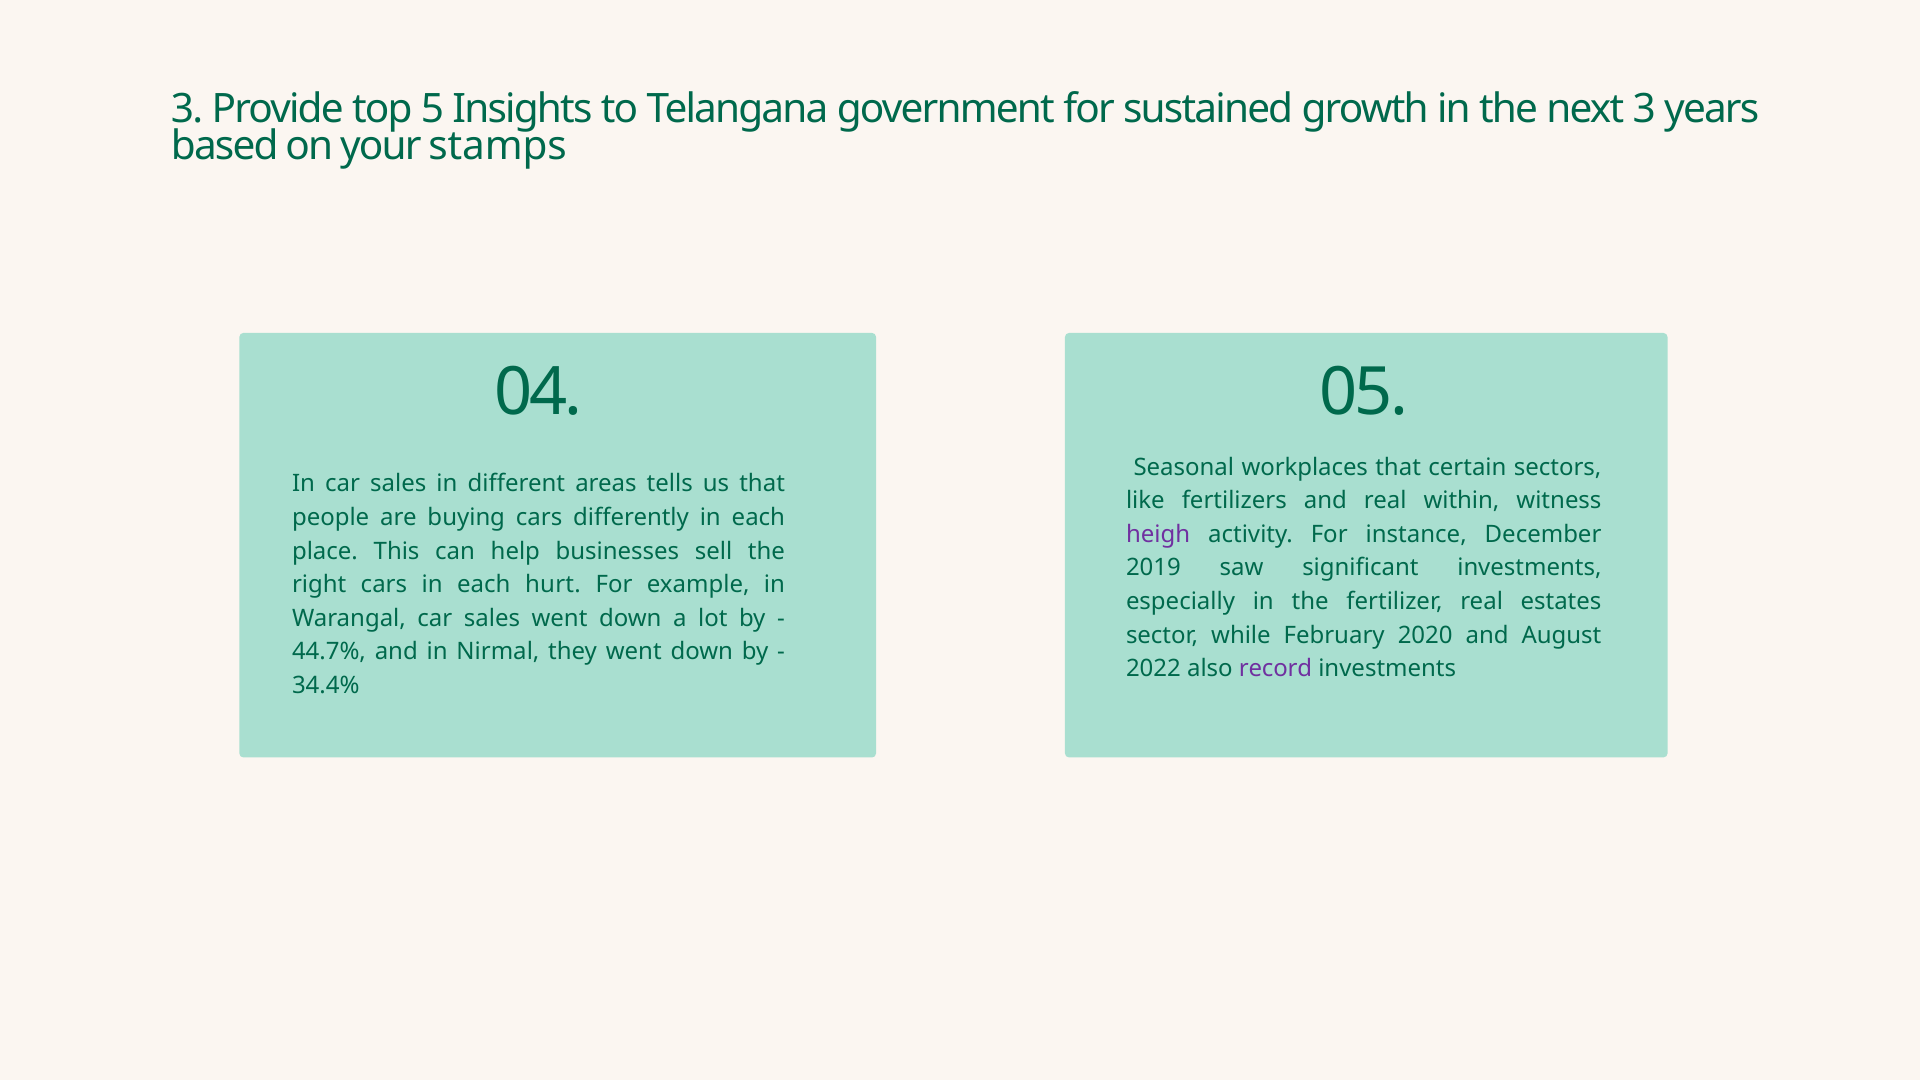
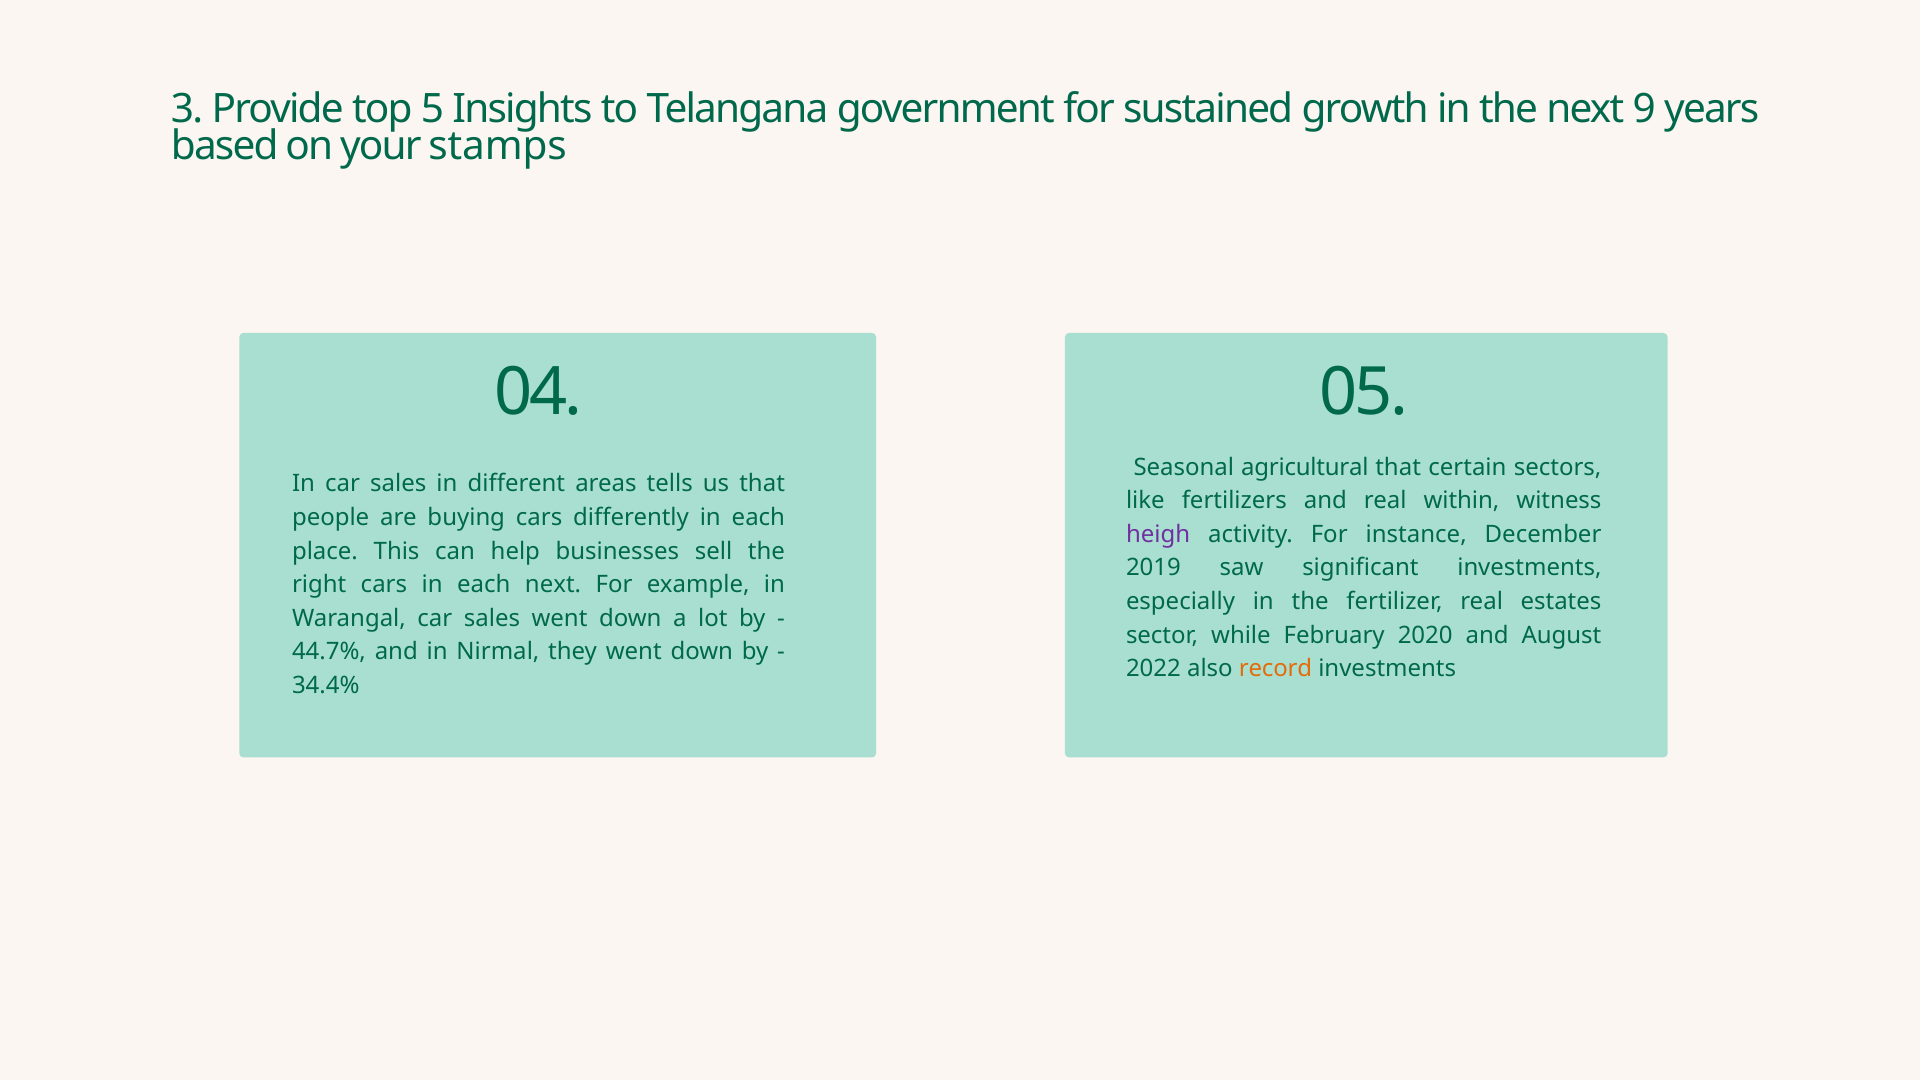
next 3: 3 -> 9
workplaces: workplaces -> agricultural
each hurt: hurt -> next
record colour: purple -> orange
